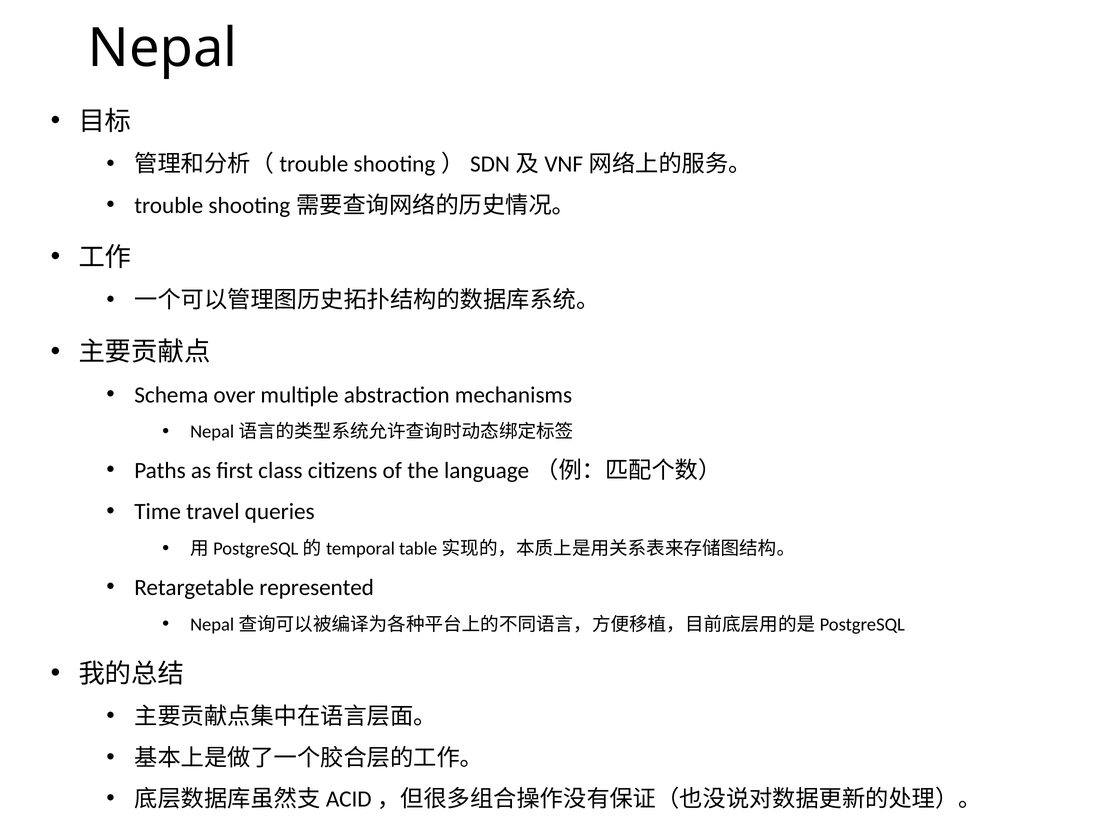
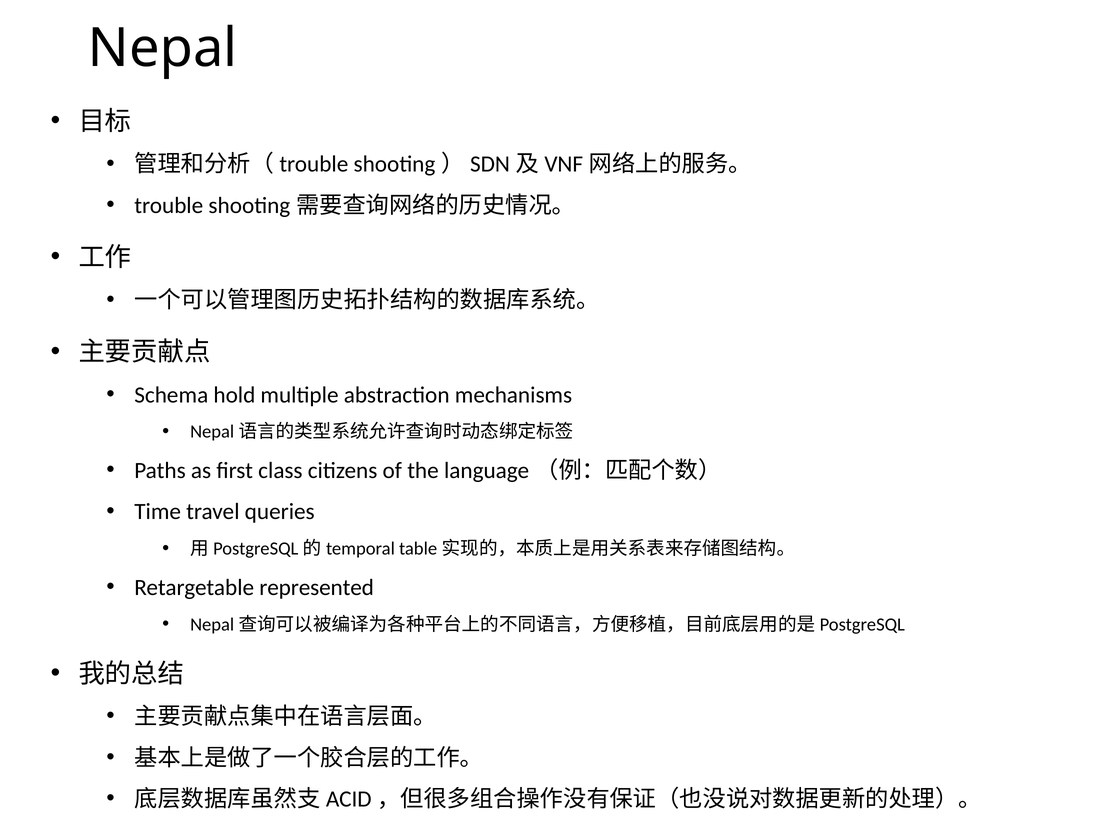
over: over -> hold
